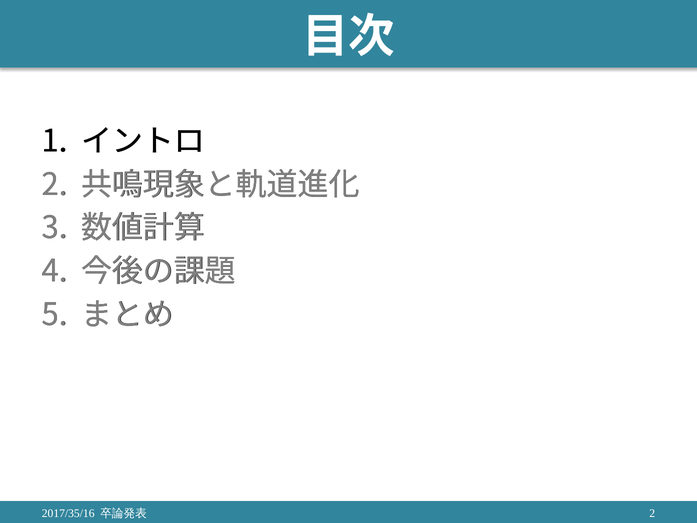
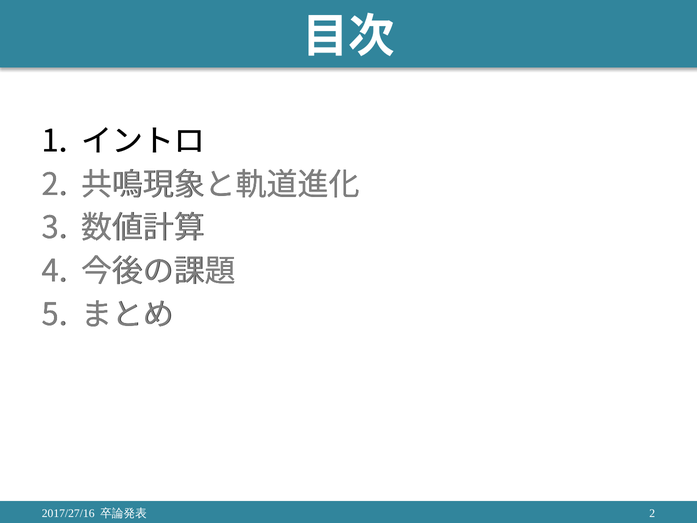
2017/35/16: 2017/35/16 -> 2017/27/16
